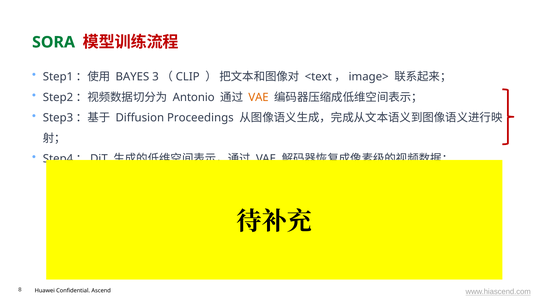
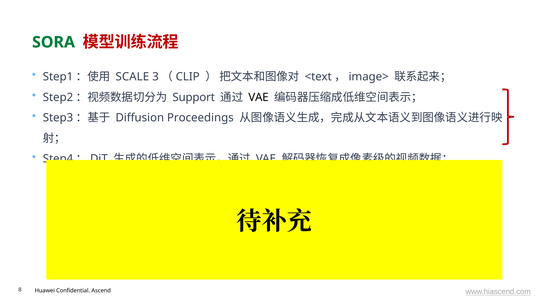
BAYES: BAYES -> SCALE
Antonio: Antonio -> Support
VAE at (258, 97) colour: orange -> black
